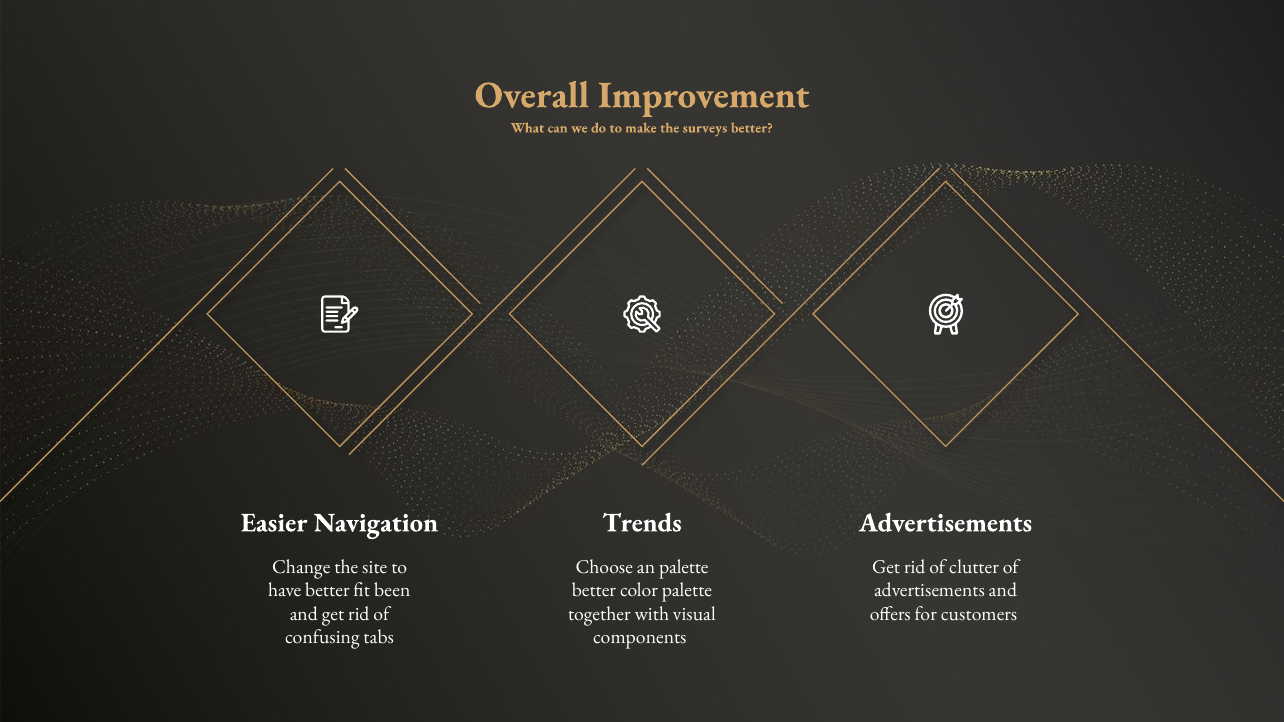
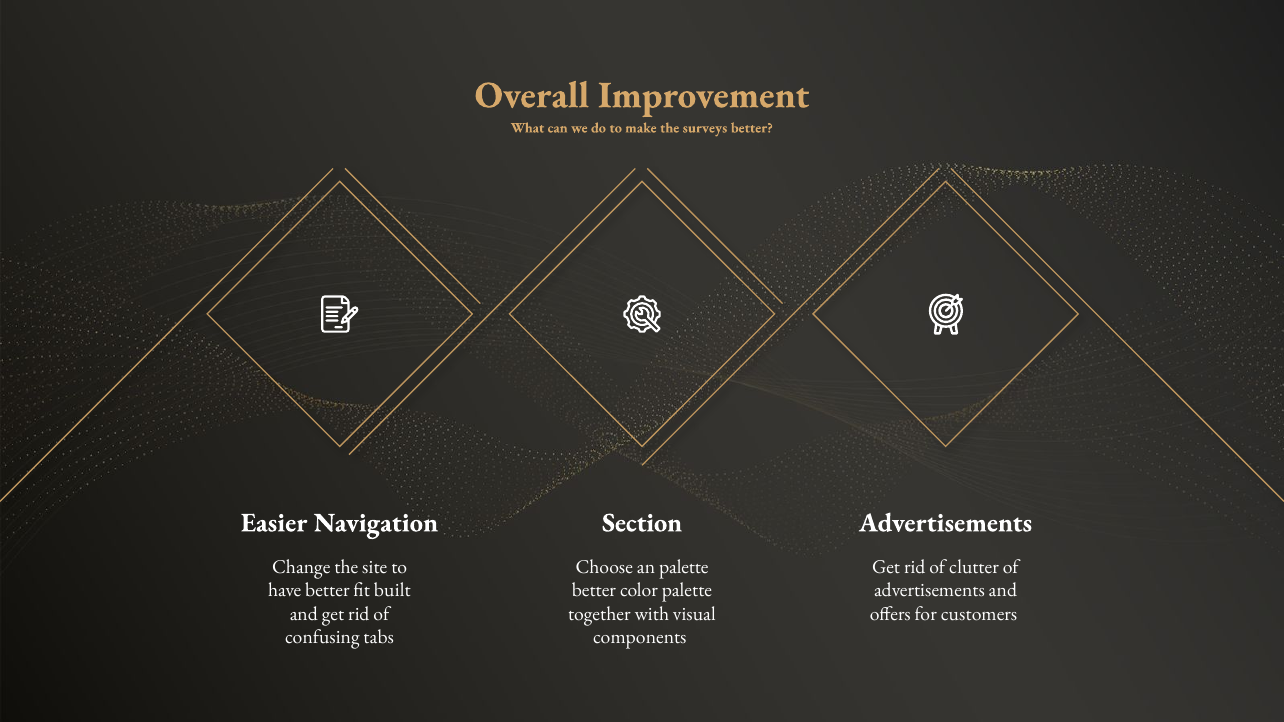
Trends: Trends -> Section
been: been -> built
